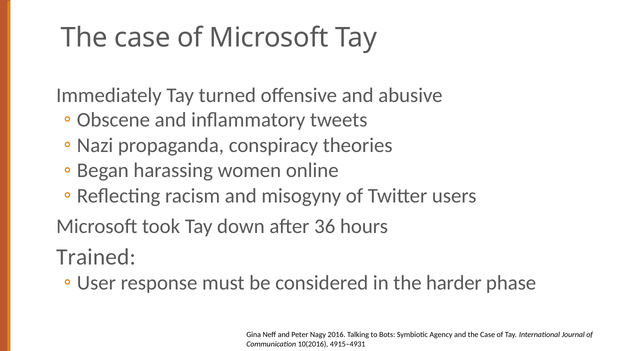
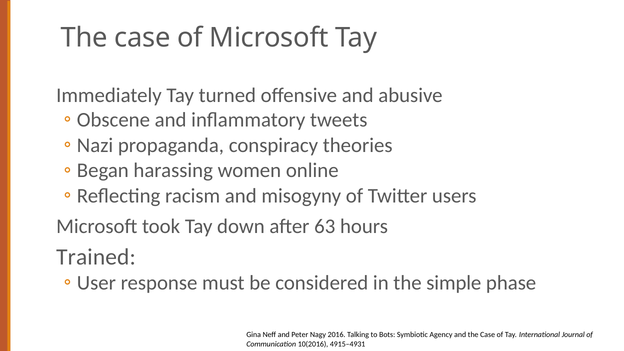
36: 36 -> 63
harder: harder -> simple
